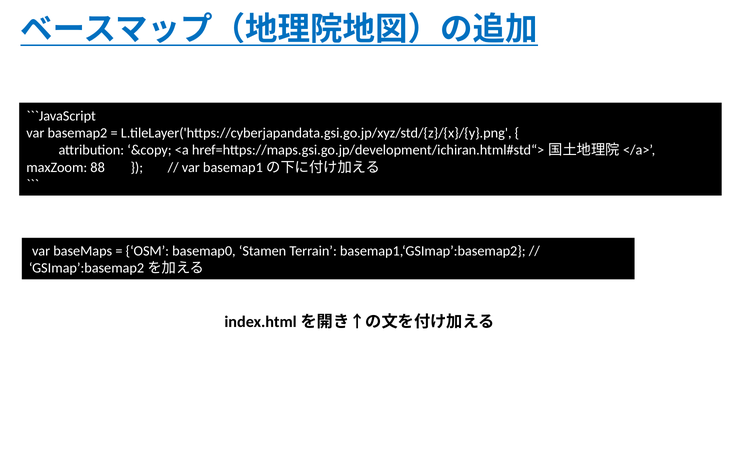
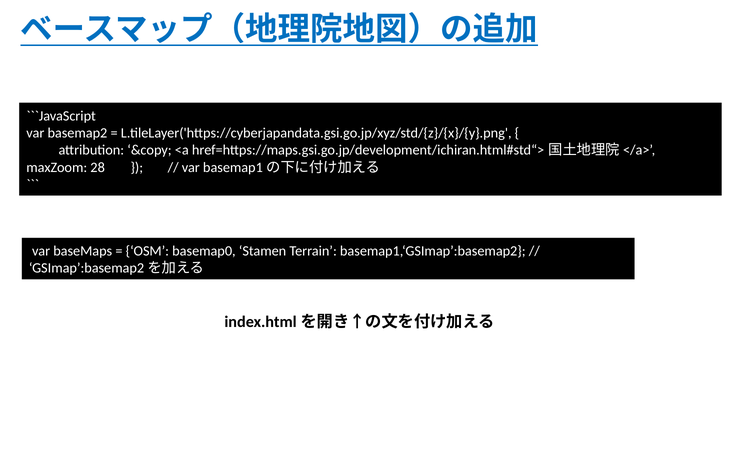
88: 88 -> 28
